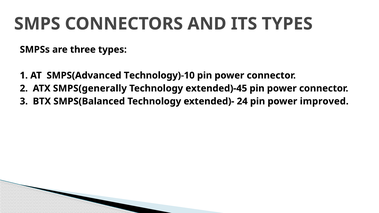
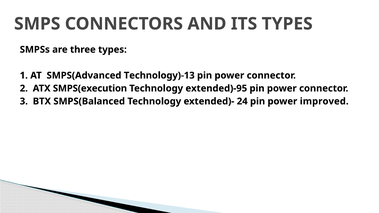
Technology)-10: Technology)-10 -> Technology)-13
SMPS(generally: SMPS(generally -> SMPS(execution
extended)-45: extended)-45 -> extended)-95
